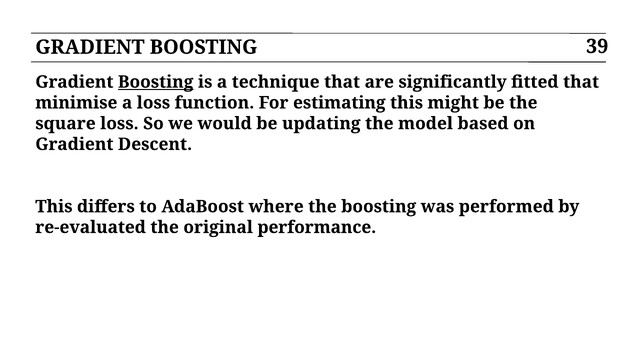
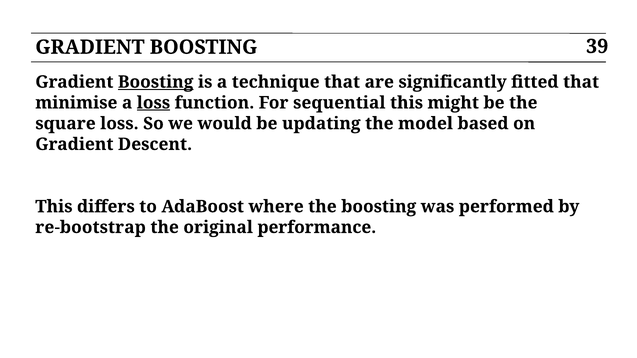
loss at (153, 103) underline: none -> present
estimating: estimating -> sequential
re-evaluated: re-evaluated -> re-bootstrap
